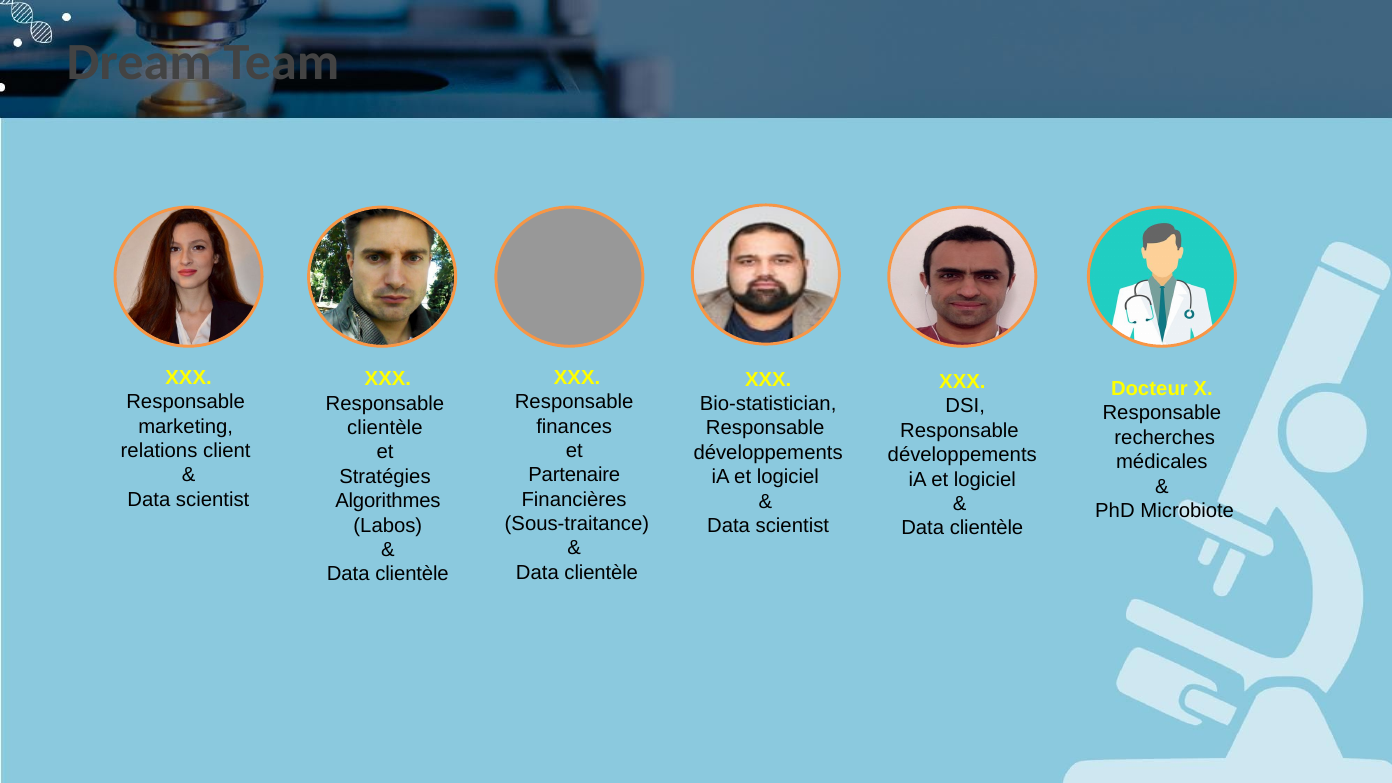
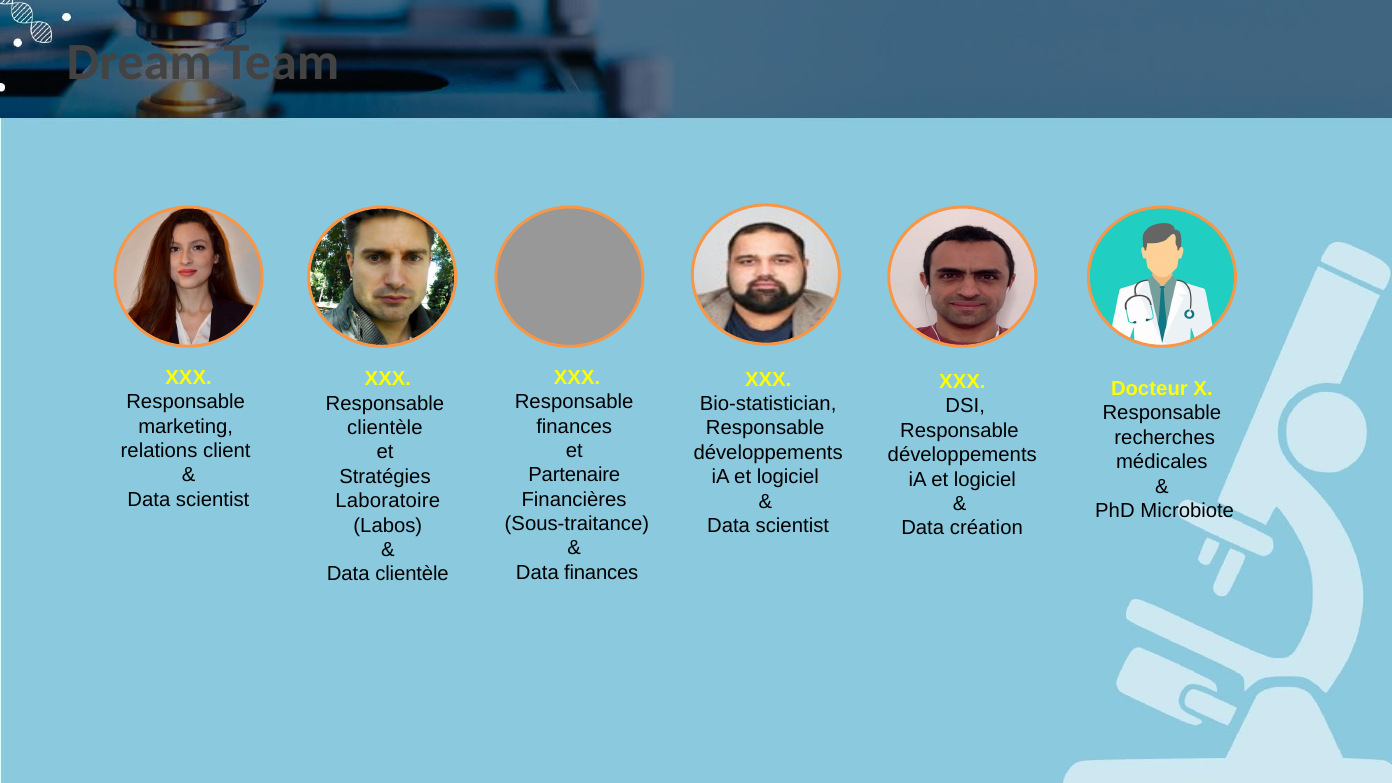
Algorithmes: Algorithmes -> Laboratoire
clientèle at (987, 528): clientèle -> création
clientèle at (601, 573): clientèle -> finances
